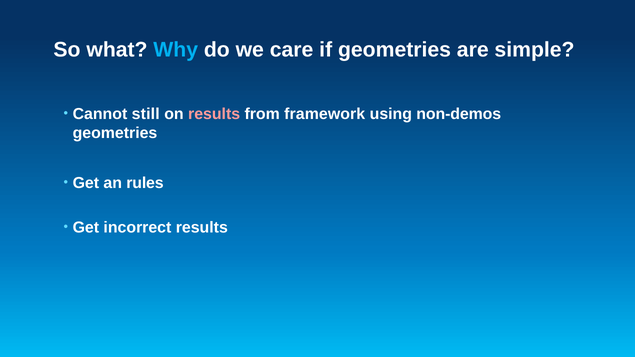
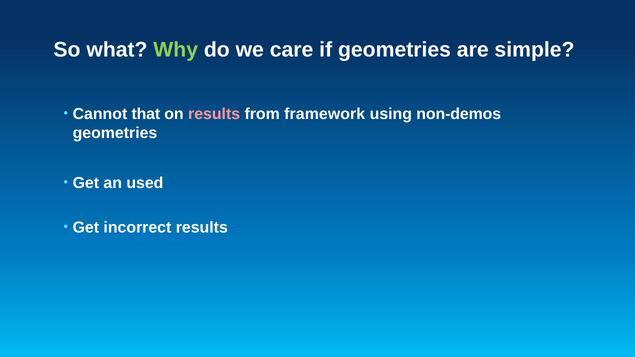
Why colour: light blue -> light green
still: still -> that
rules: rules -> used
